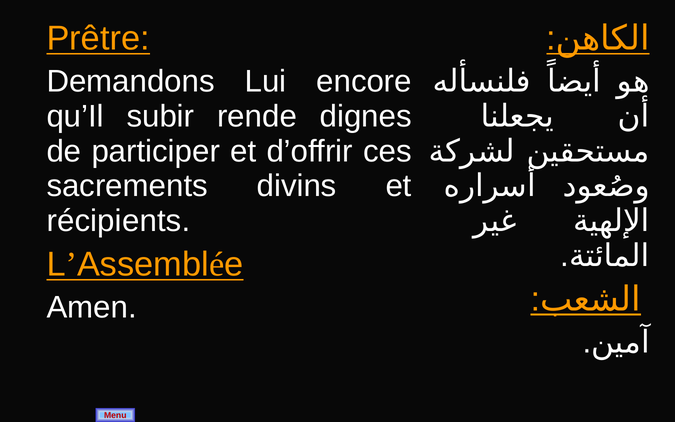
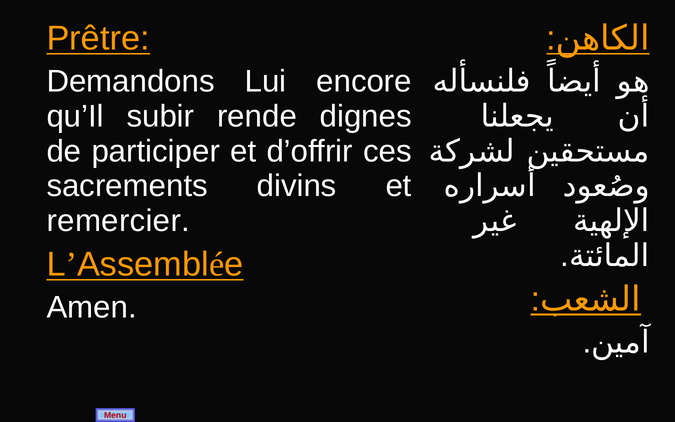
récipients: récipients -> remercier
